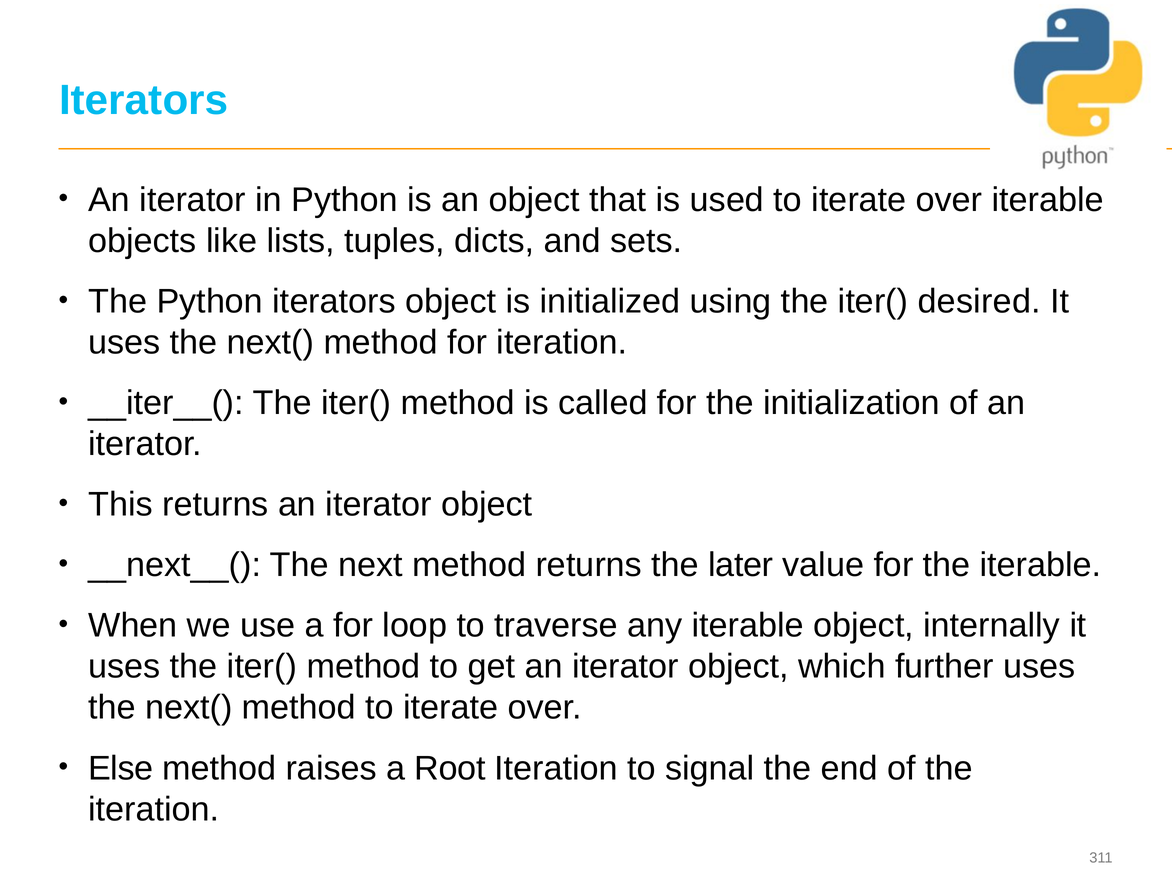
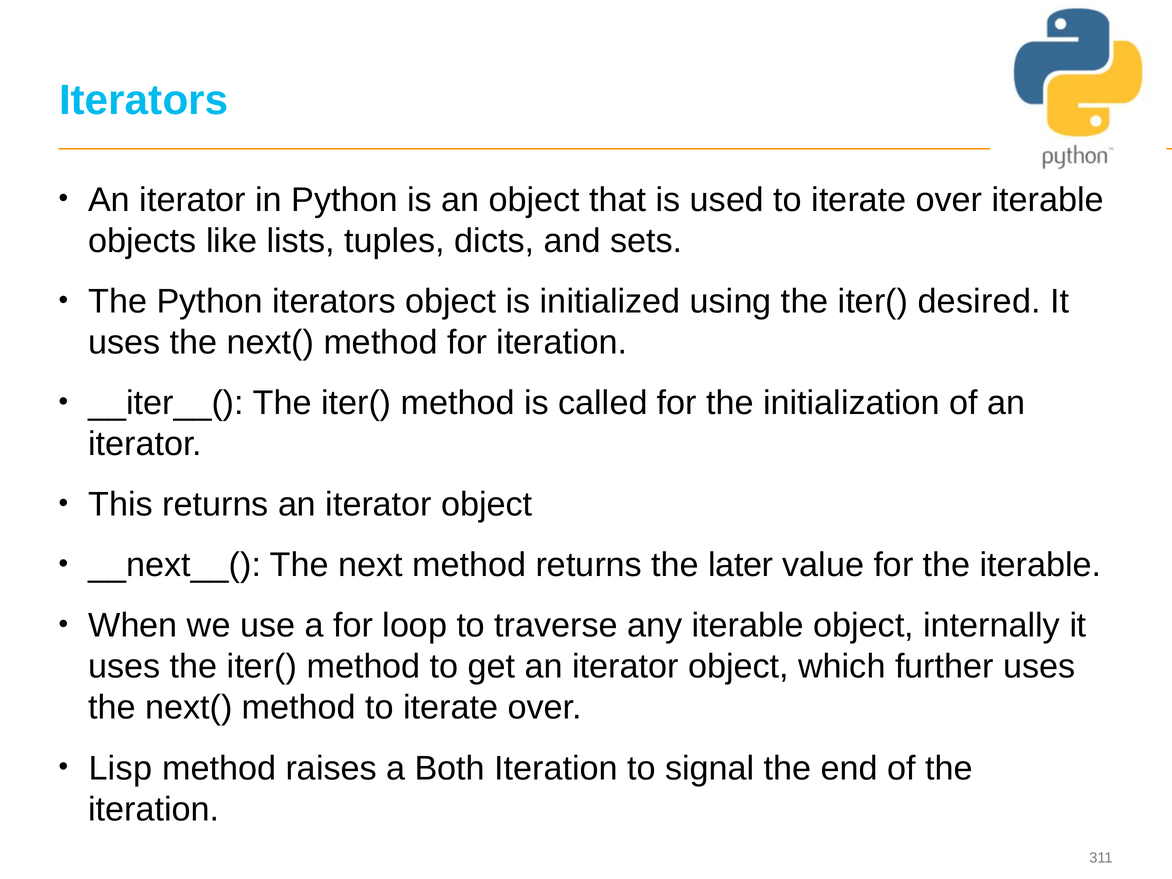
Else: Else -> Lisp
Root: Root -> Both
